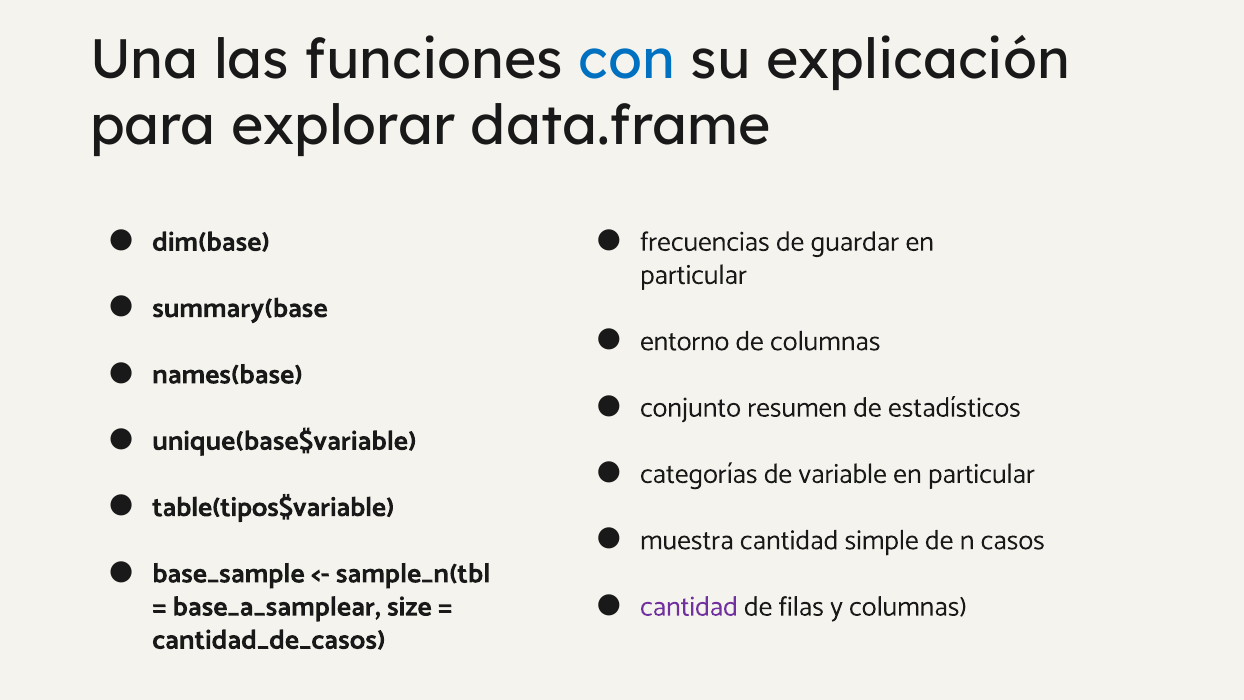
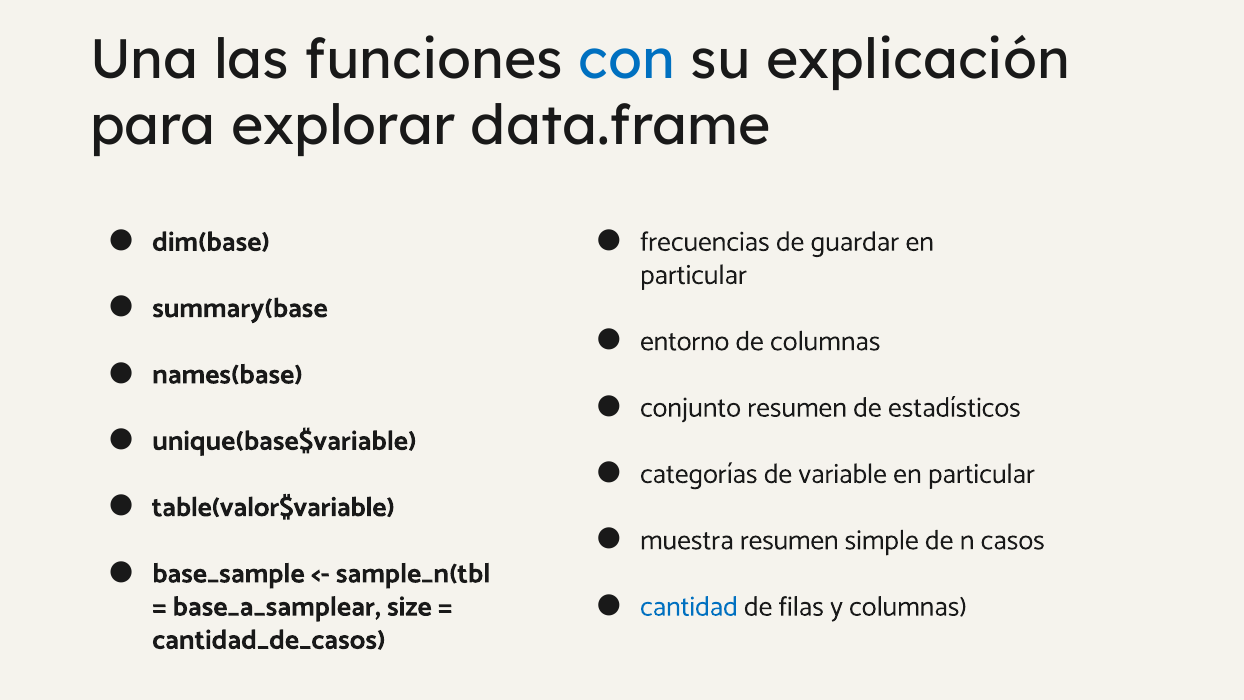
table(tipos$variable: table(tipos$variable -> table(valor$variable
muestra cantidad: cantidad -> resumen
cantidad at (689, 606) colour: purple -> blue
